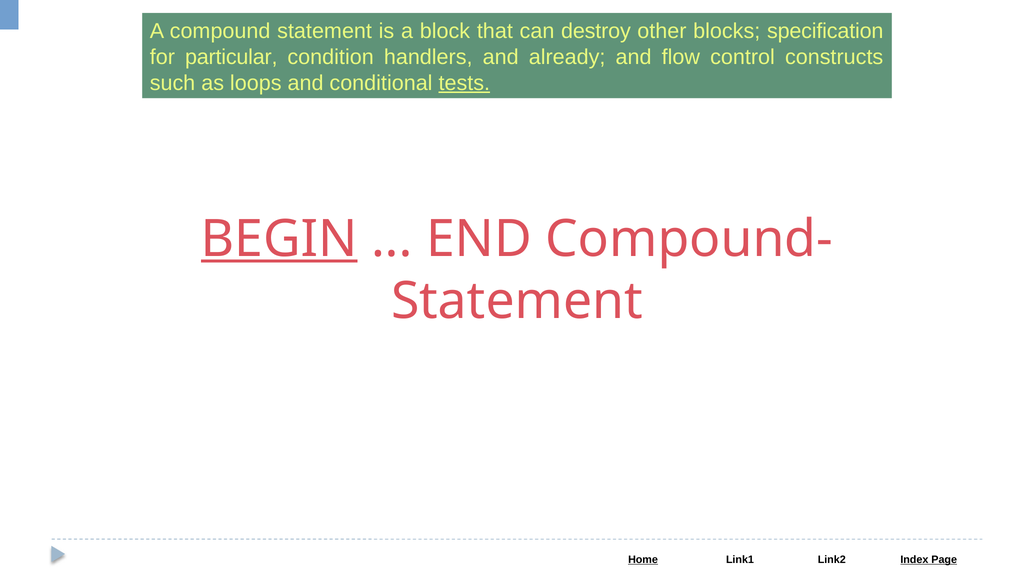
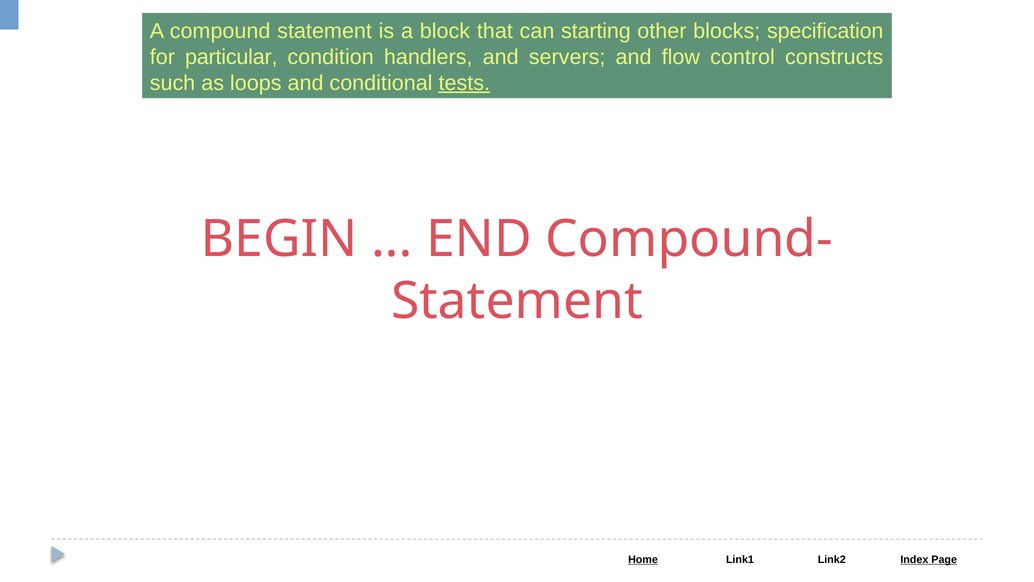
destroy: destroy -> starting
already: already -> servers
BEGIN underline: present -> none
